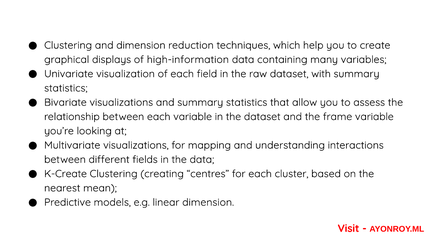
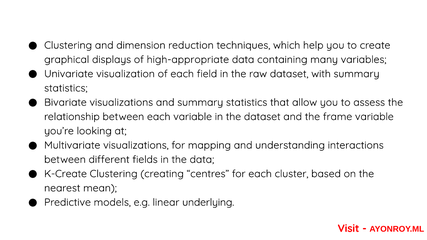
high-information: high-information -> high-appropriate
linear dimension: dimension -> underlying
